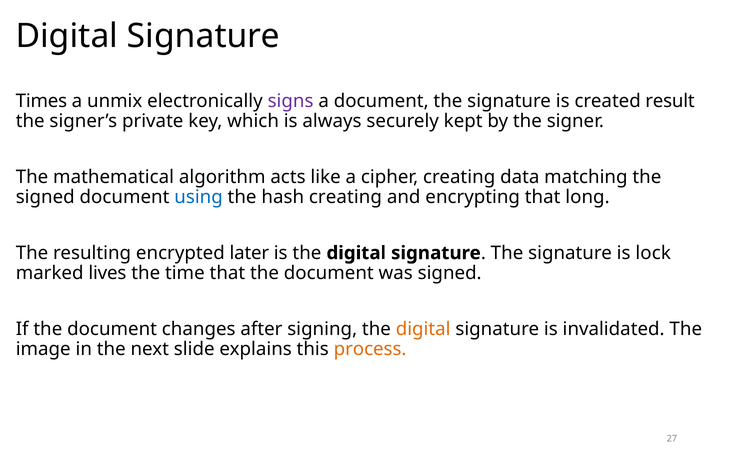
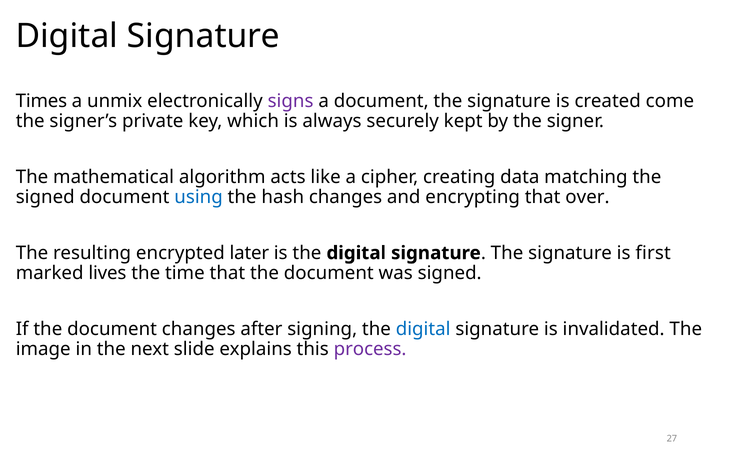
result: result -> come
hash creating: creating -> changes
long: long -> over
lock: lock -> first
digital at (423, 329) colour: orange -> blue
process colour: orange -> purple
